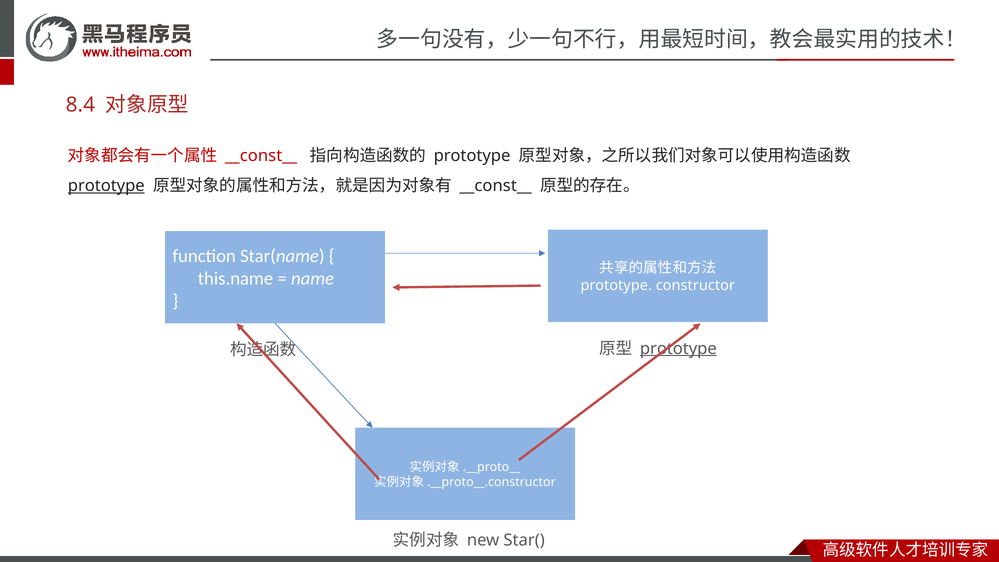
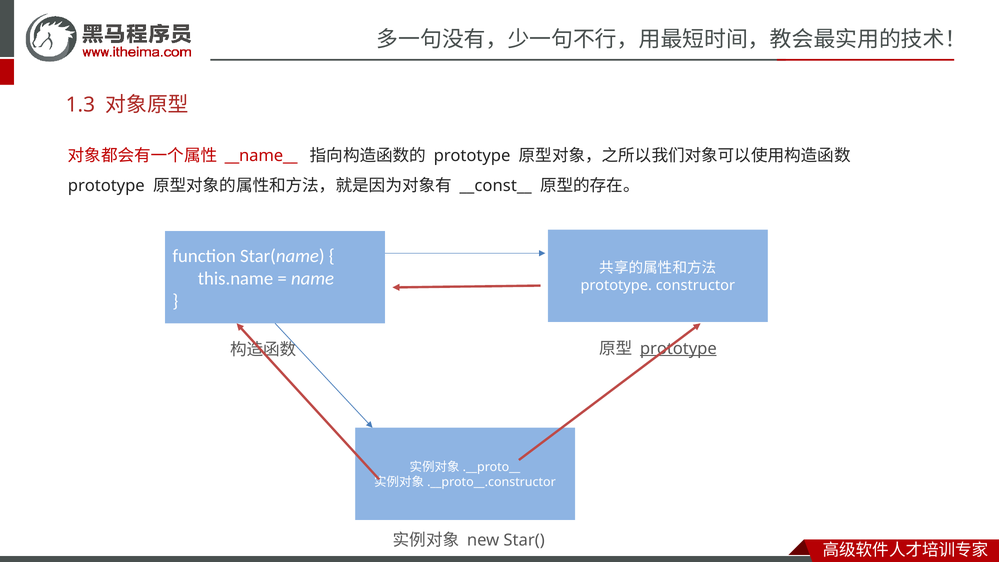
8.4: 8.4 -> 1.3
__const__ at (261, 156): __const__ -> __name__
prototype at (106, 186) underline: present -> none
